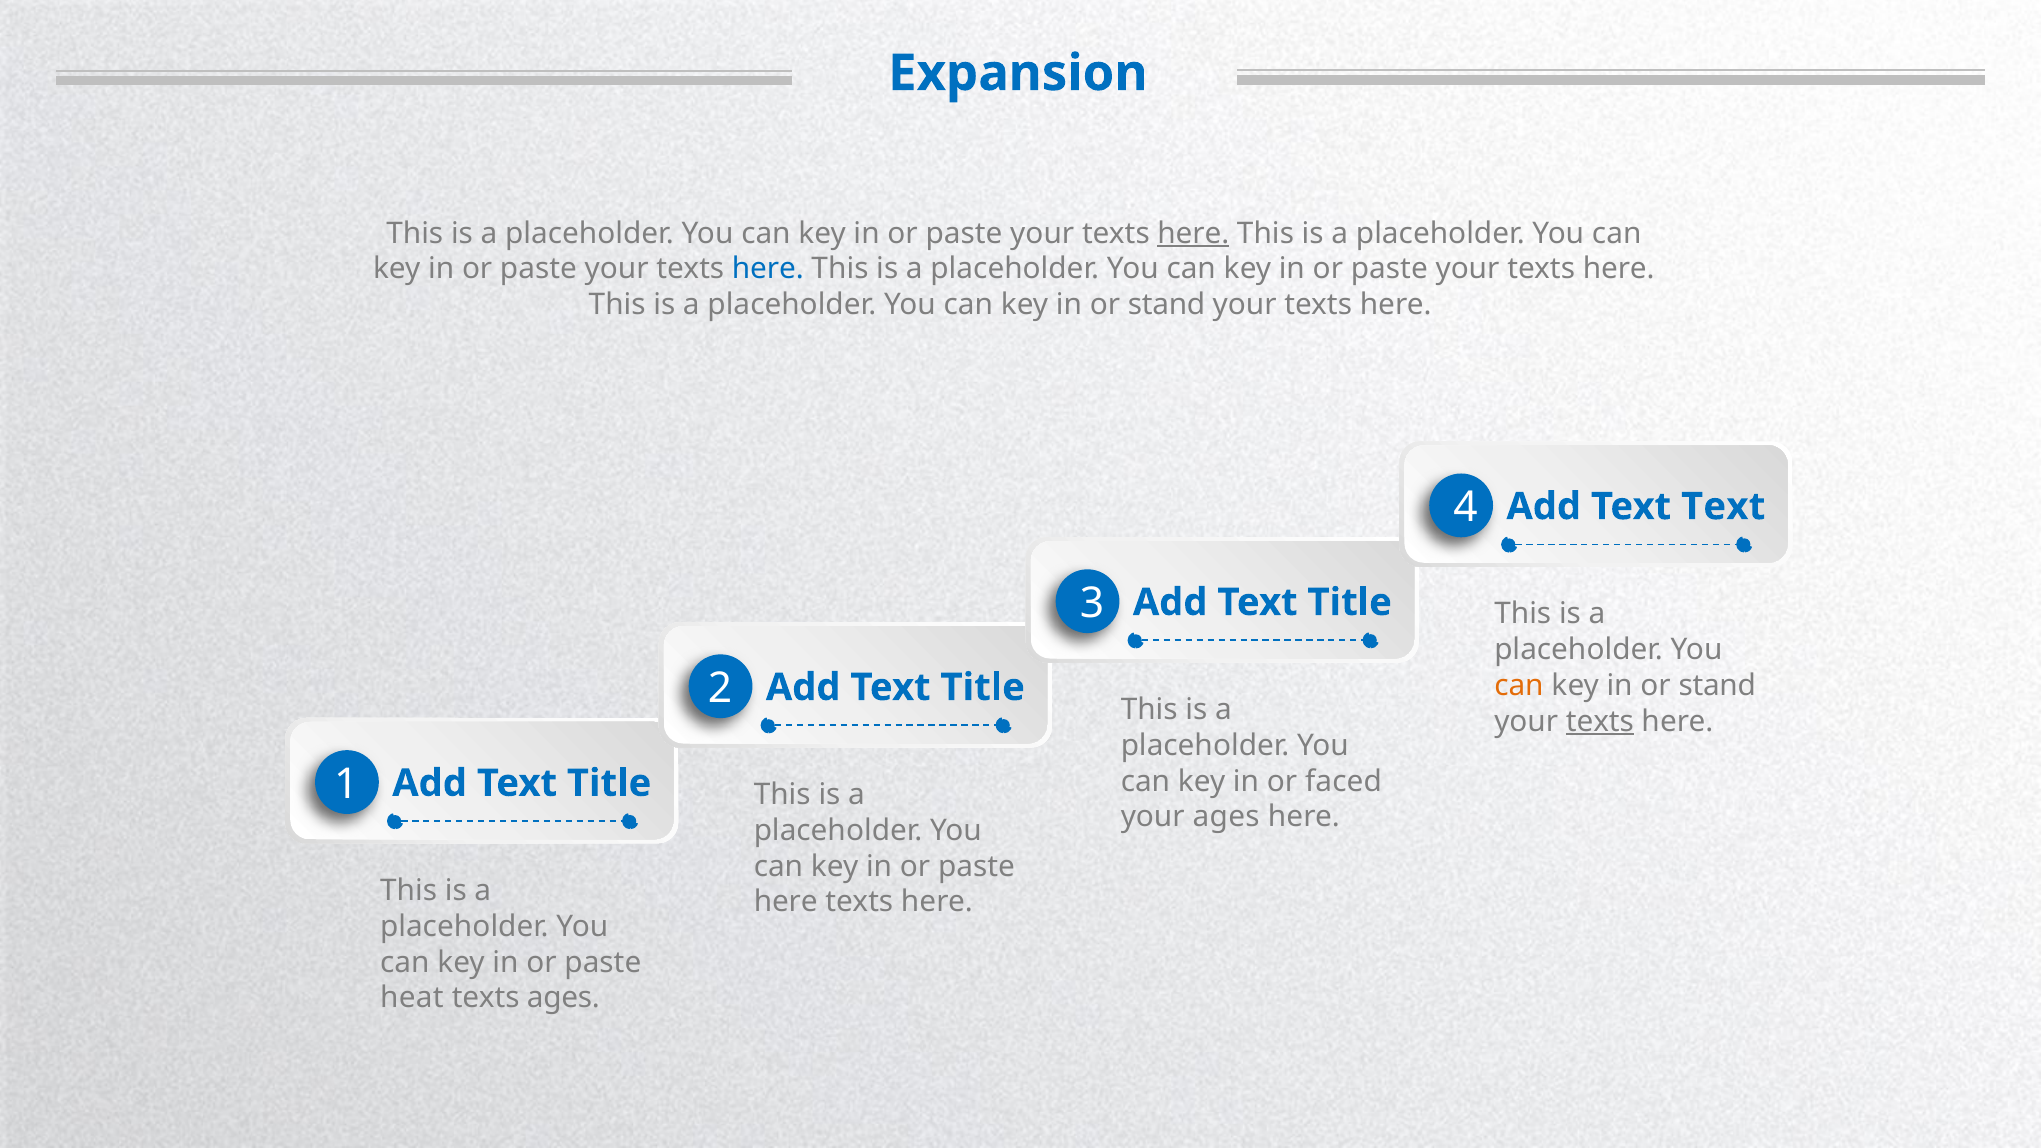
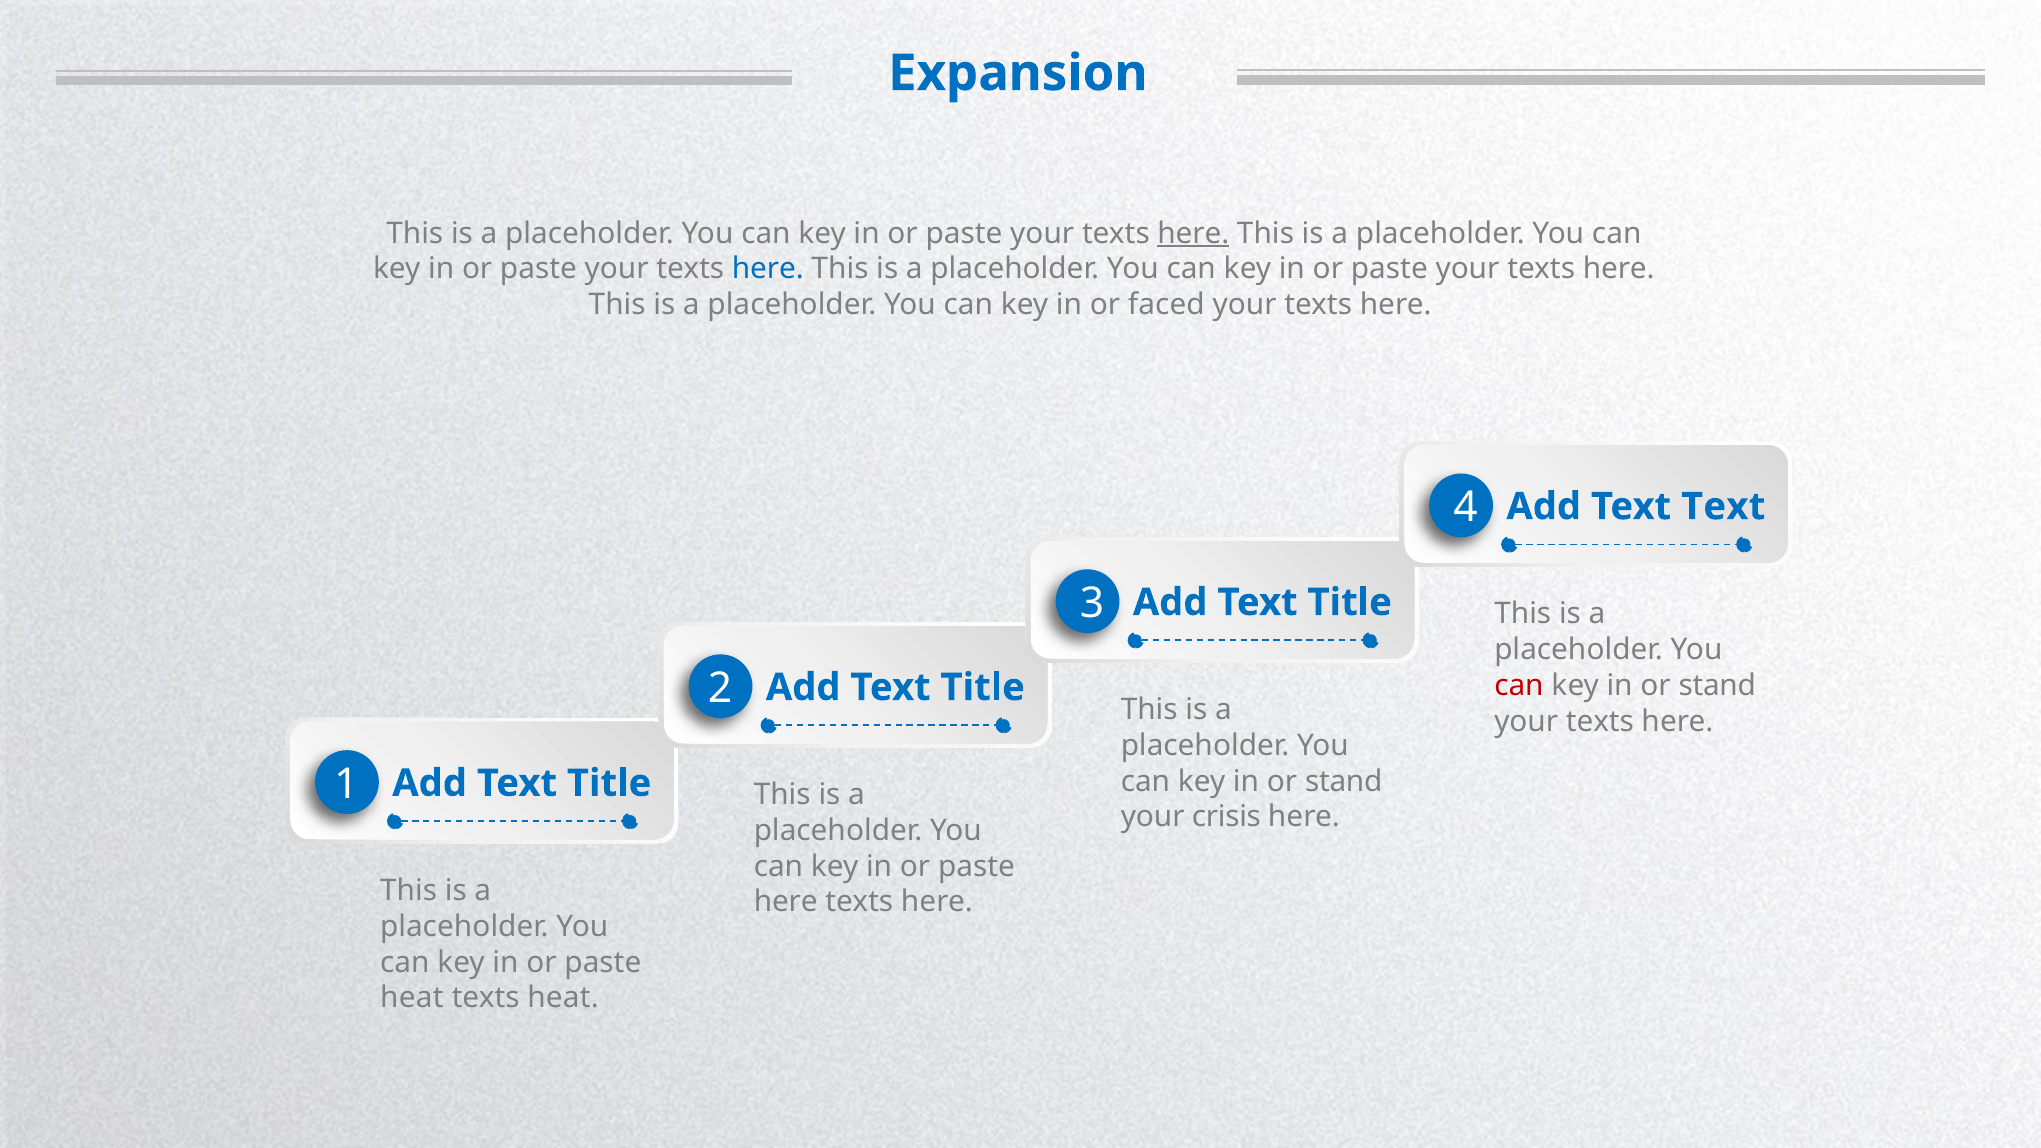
stand at (1167, 305): stand -> faced
can at (1519, 685) colour: orange -> red
texts at (1600, 721) underline: present -> none
faced at (1343, 781): faced -> stand
your ages: ages -> crisis
texts ages: ages -> heat
